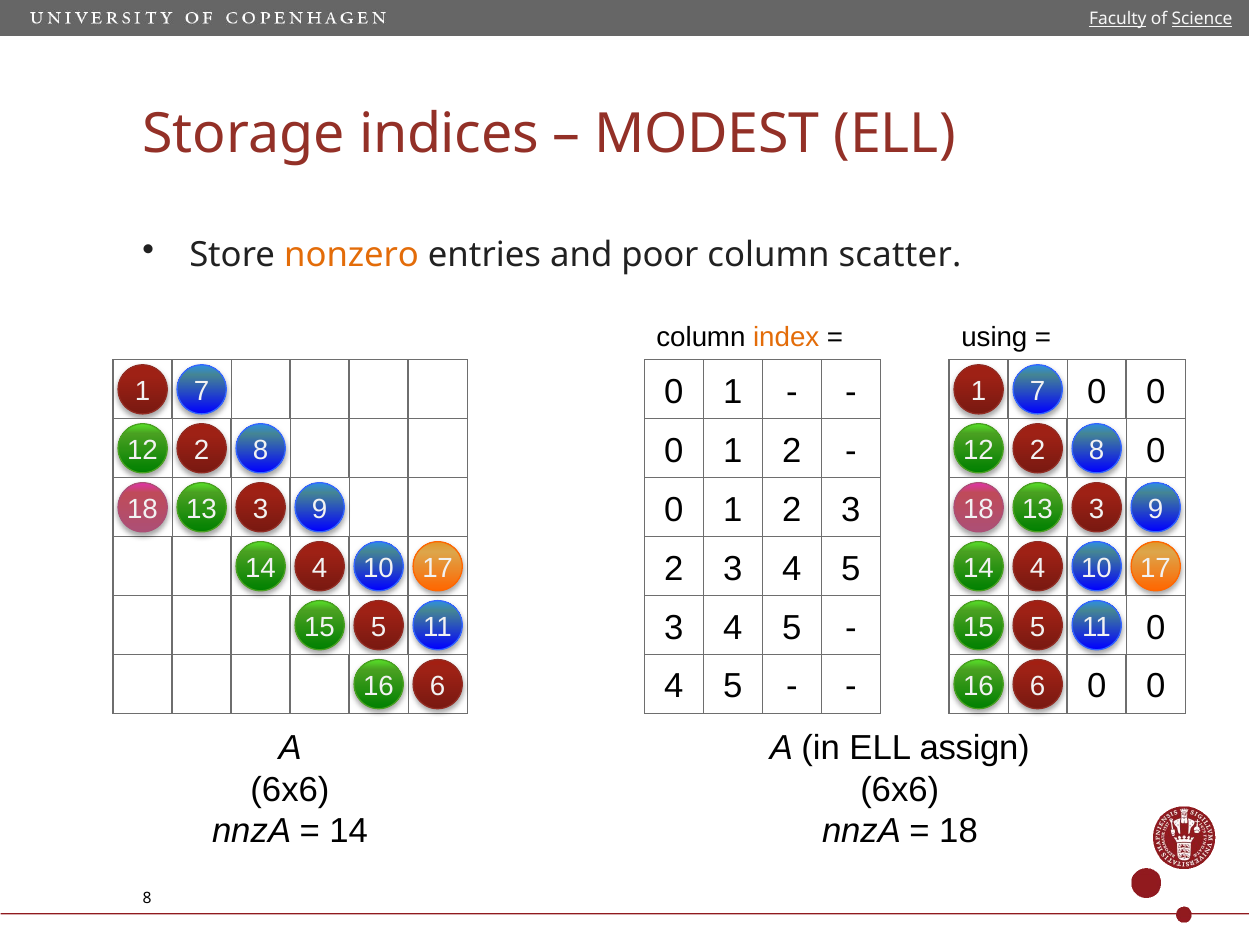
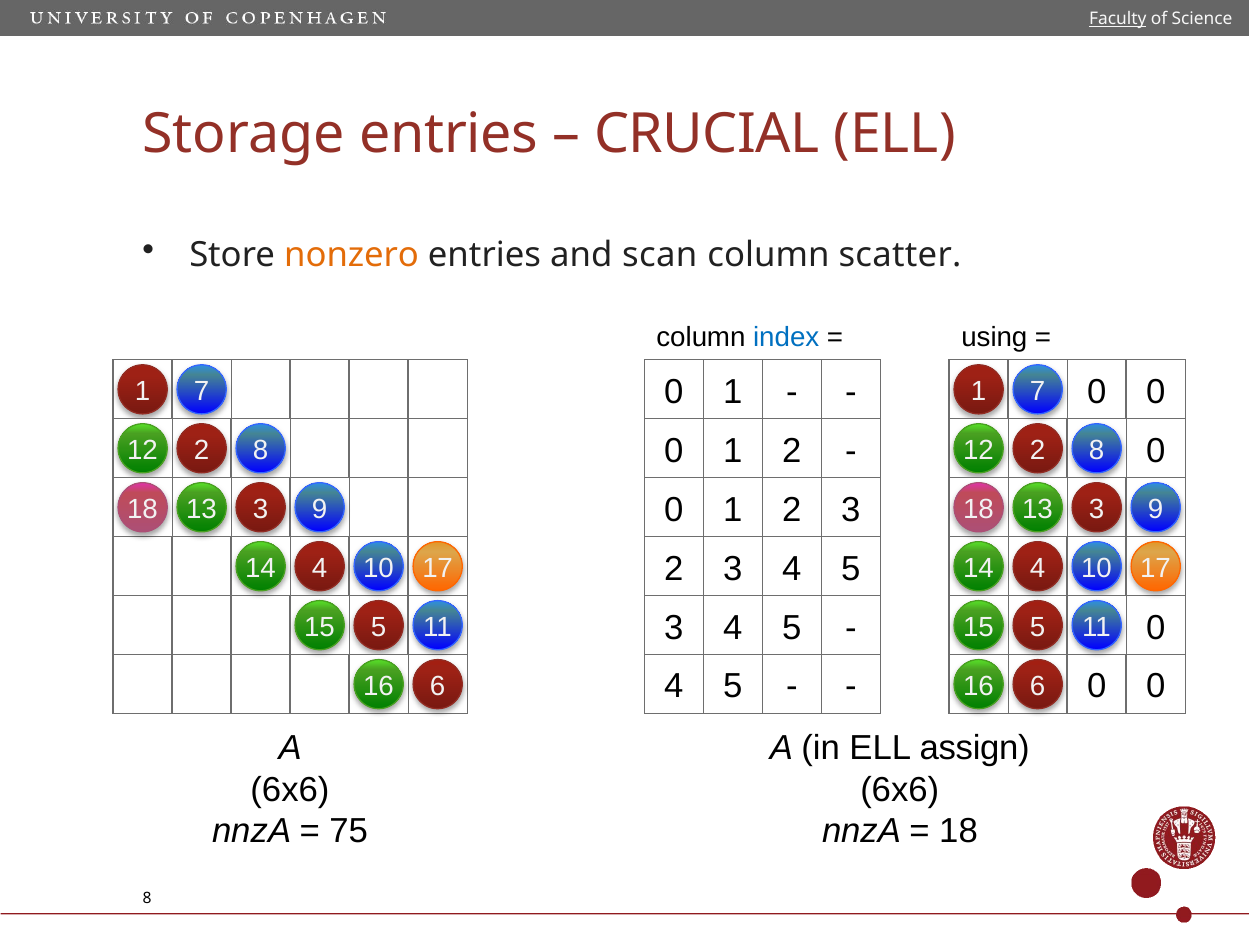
Science underline: present -> none
Storage indices: indices -> entries
MODEST: MODEST -> CRUCIAL
poor: poor -> scan
index colour: orange -> blue
14 at (349, 832): 14 -> 75
